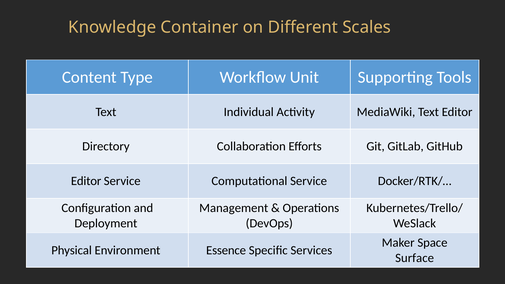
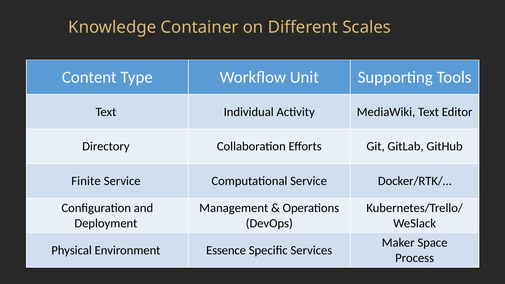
Editor at (86, 181): Editor -> Finite
Surface: Surface -> Process
